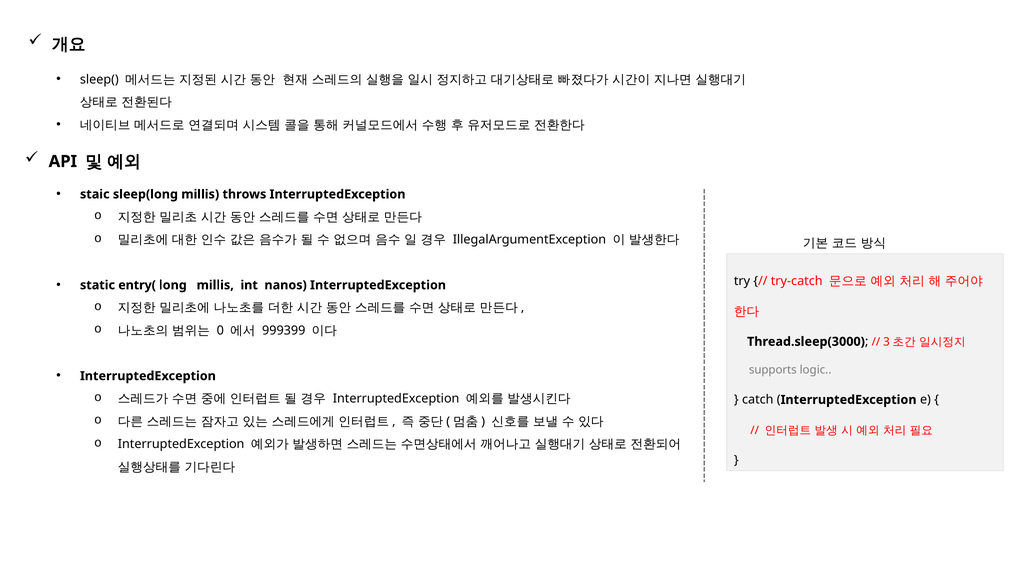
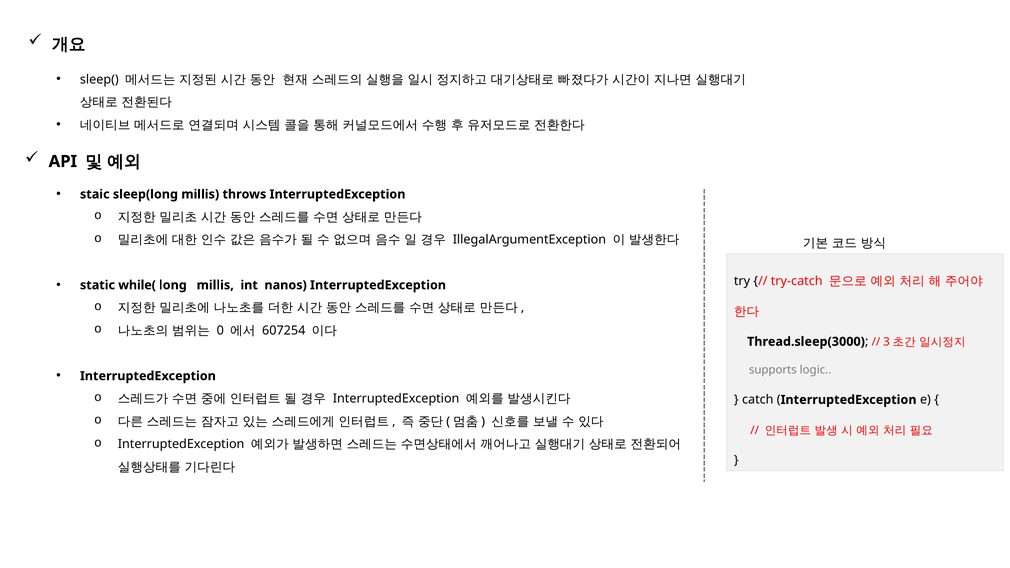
entry(: entry( -> while(
999399: 999399 -> 607254
